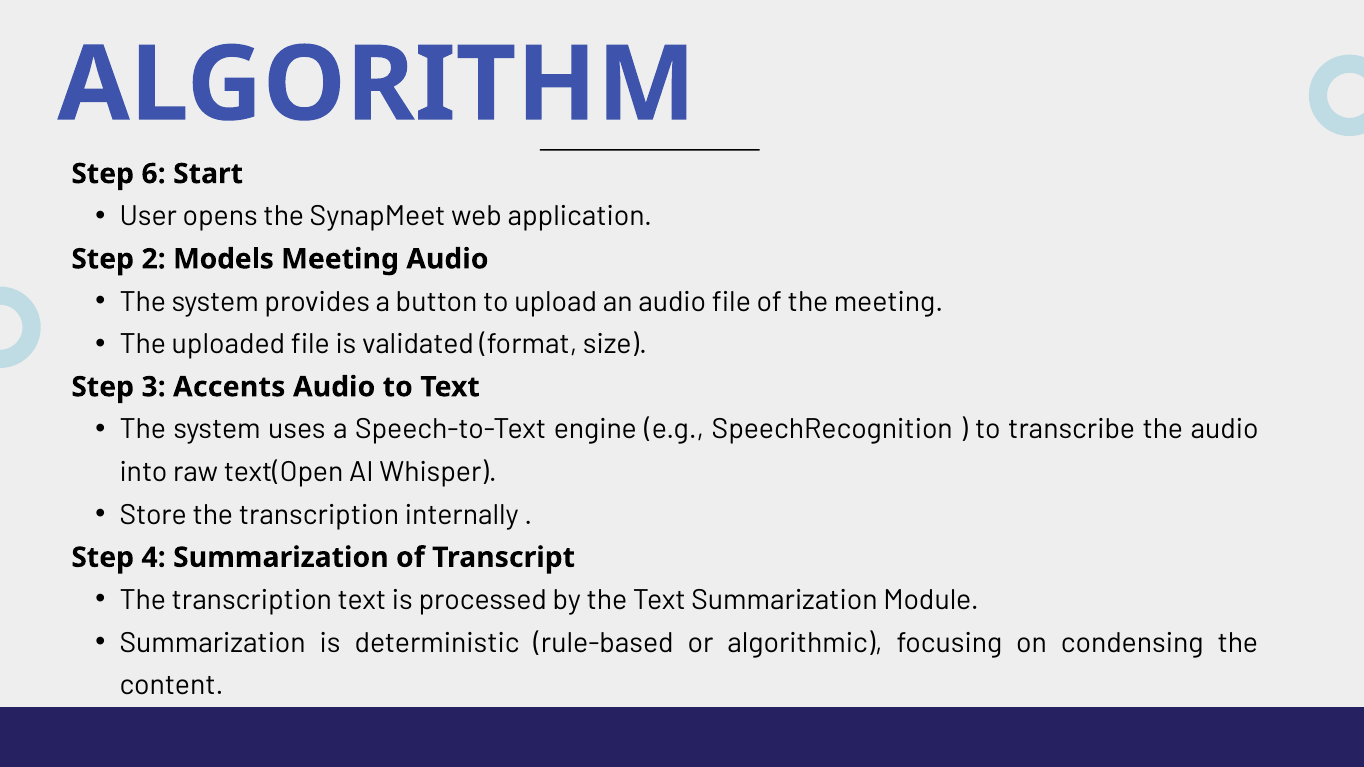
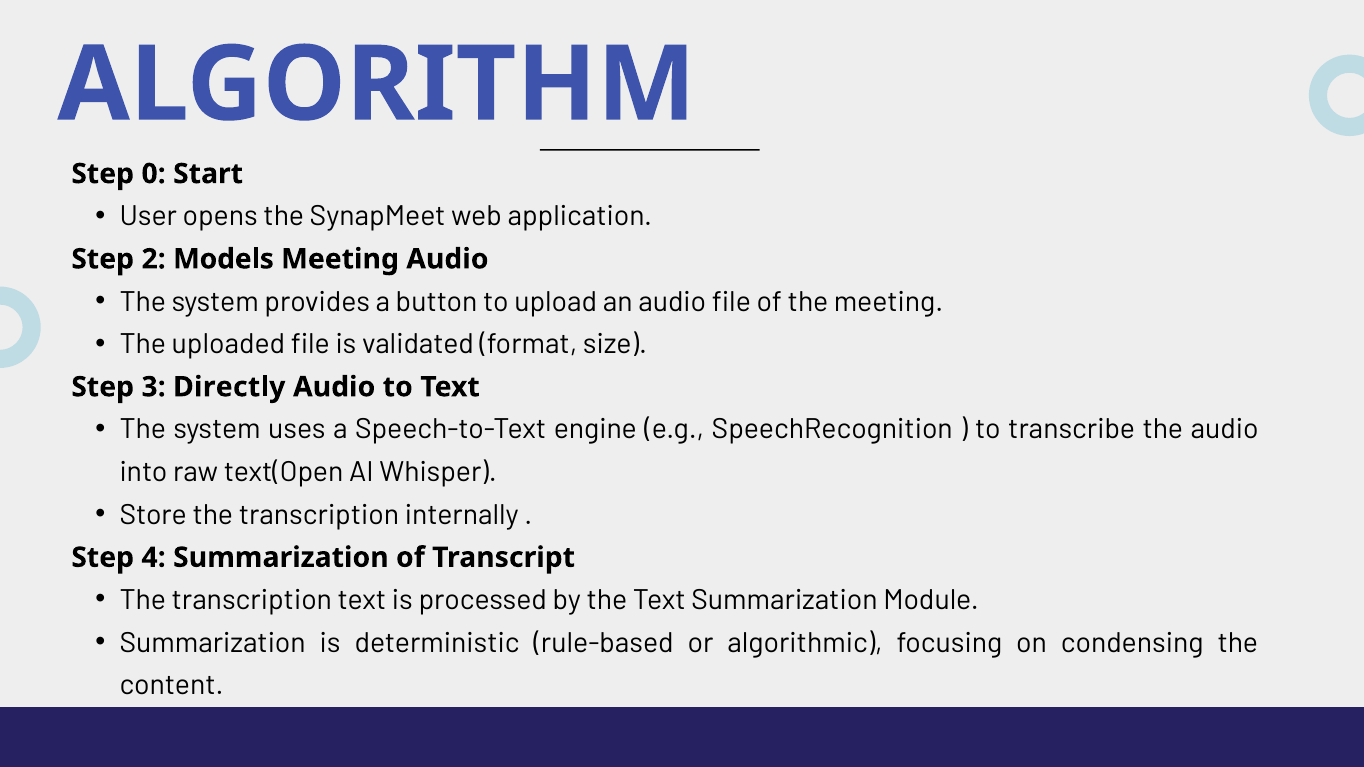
6: 6 -> 0
Accents: Accents -> Directly
